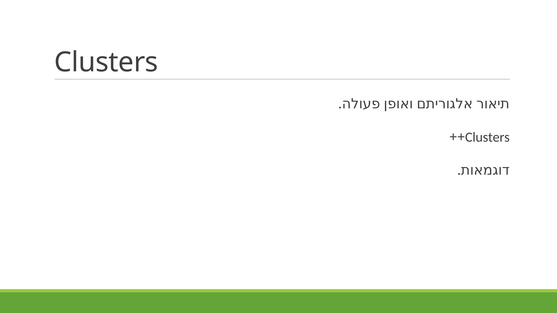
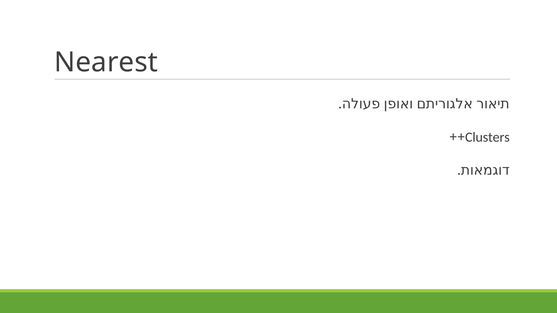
Clusters at (106, 62): Clusters -> Nearest
